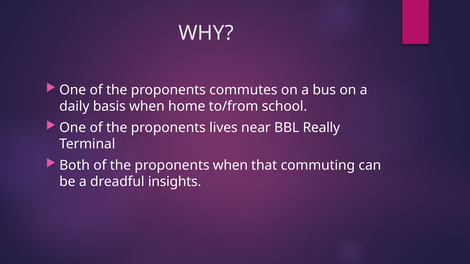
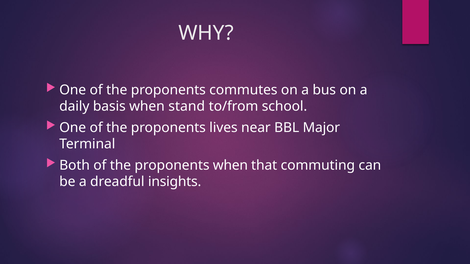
home: home -> stand
Really: Really -> Major
